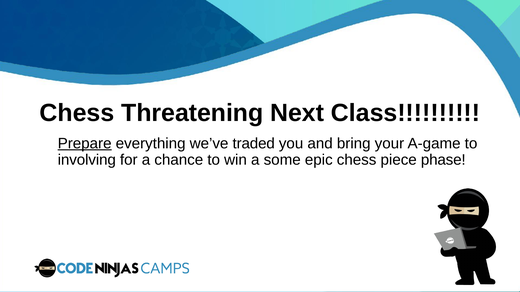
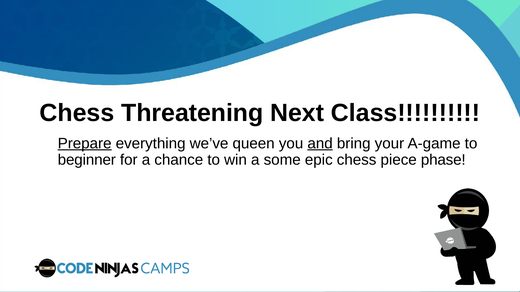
traded: traded -> queen
and underline: none -> present
involving: involving -> beginner
